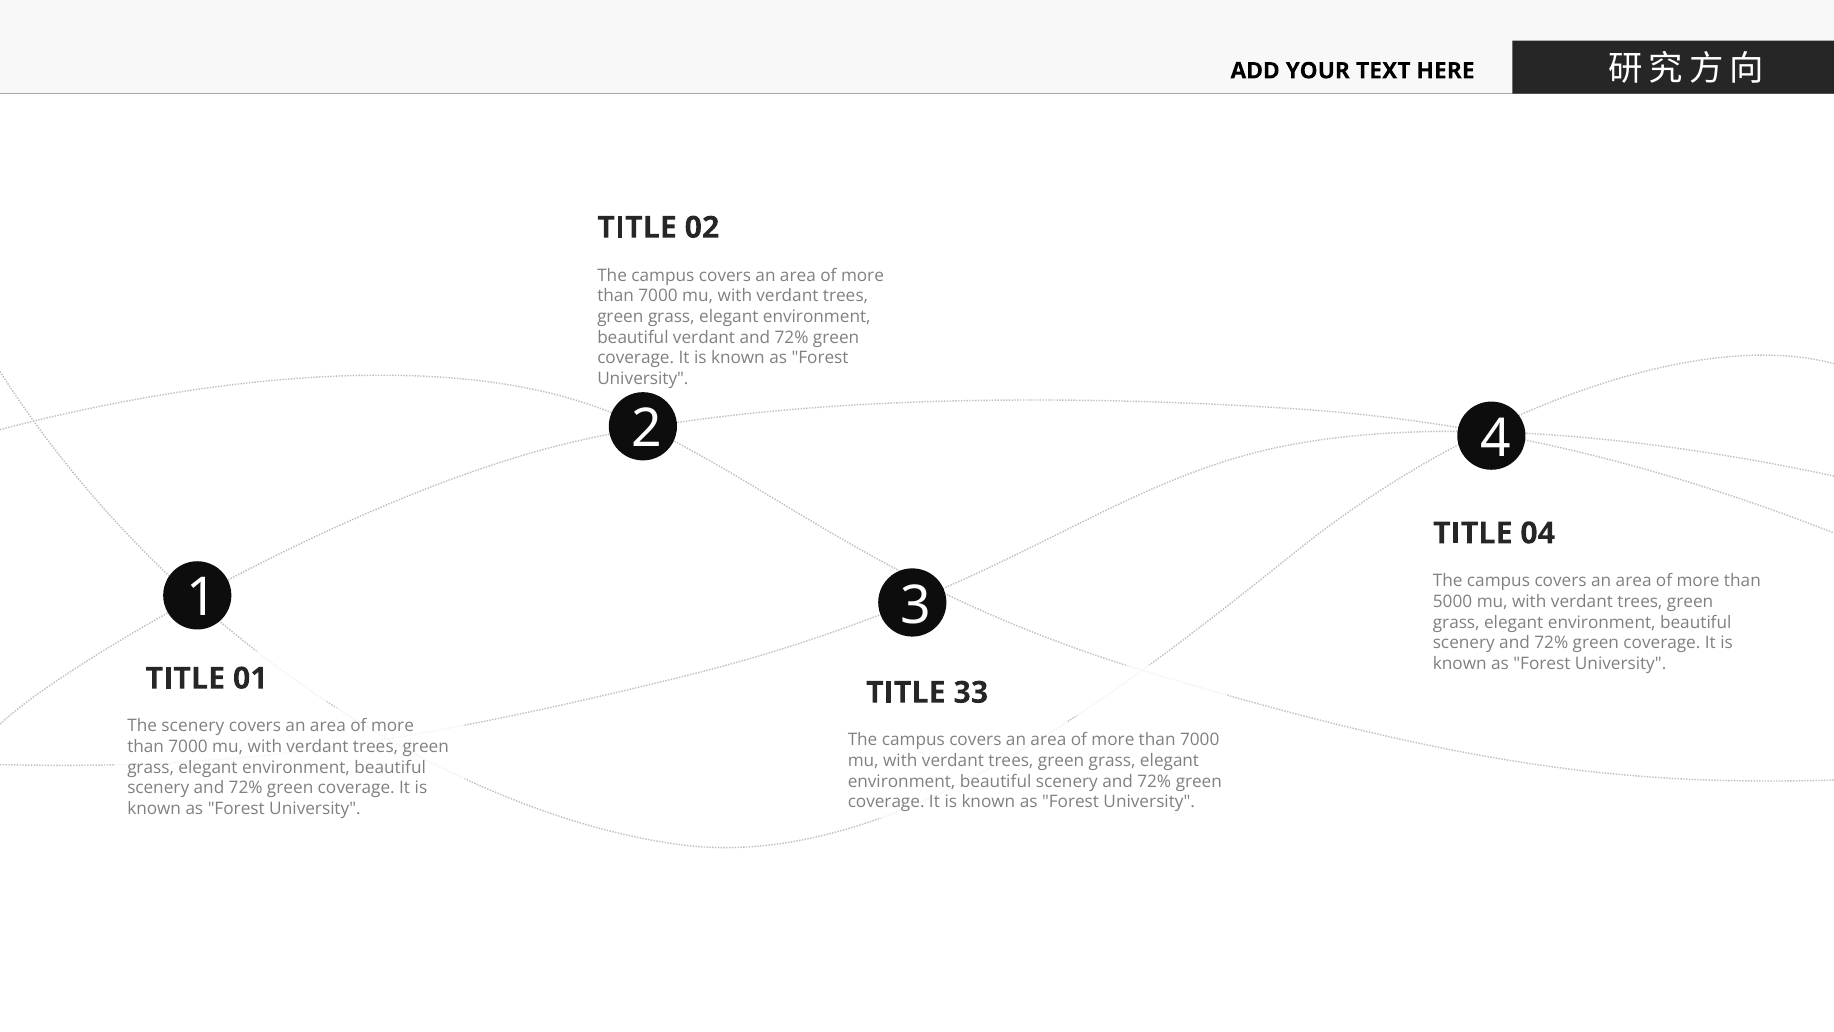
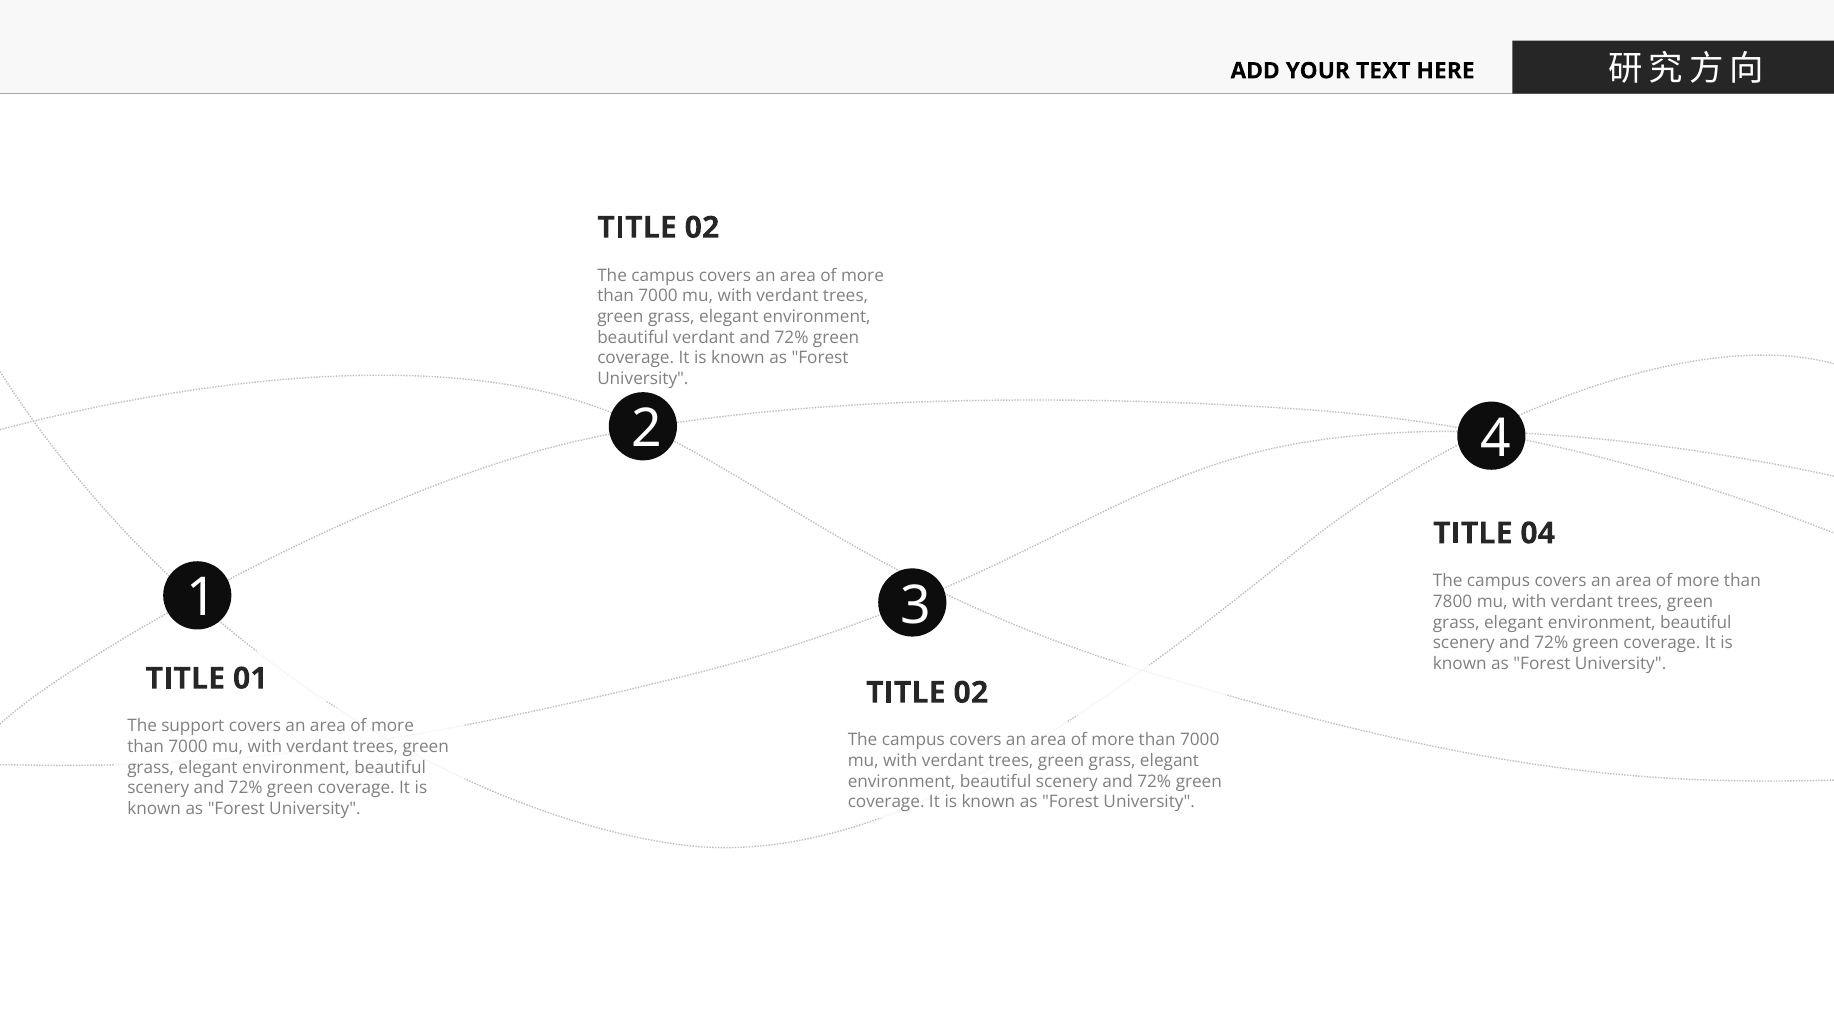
5000: 5000 -> 7800
33 at (971, 692): 33 -> 02
The scenery: scenery -> support
